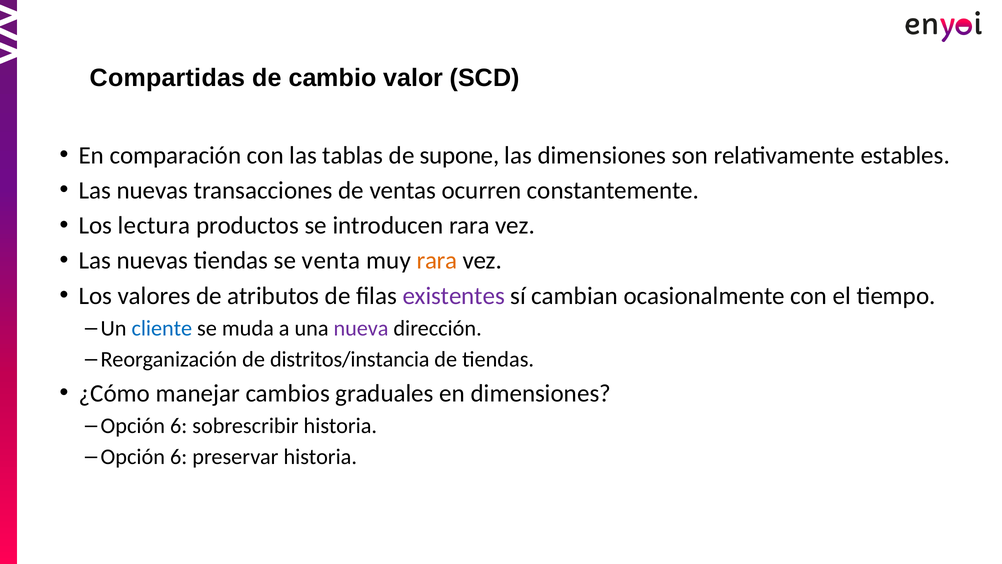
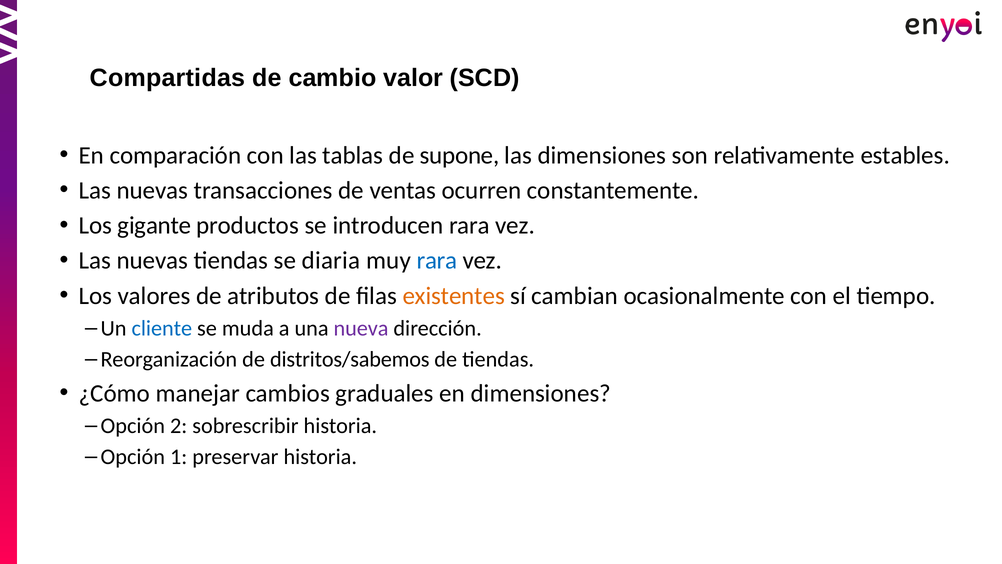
lectura: lectura -> gigante
venta: venta -> diaria
rara at (437, 260) colour: orange -> blue
existentes colour: purple -> orange
distritos/instancia: distritos/instancia -> distritos/sabemos
6 at (179, 426): 6 -> 2
6 at (179, 457): 6 -> 1
